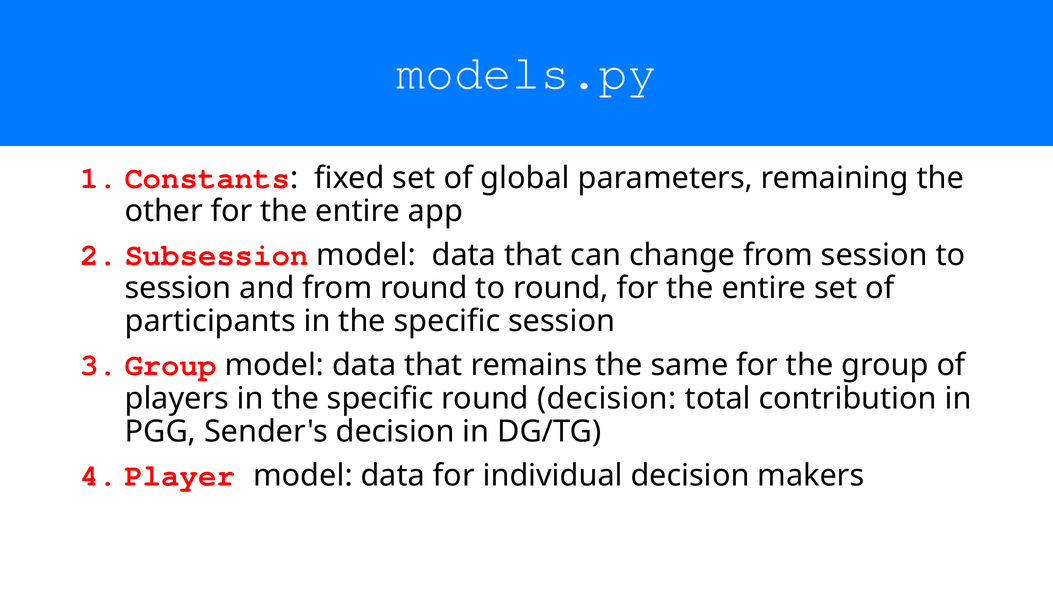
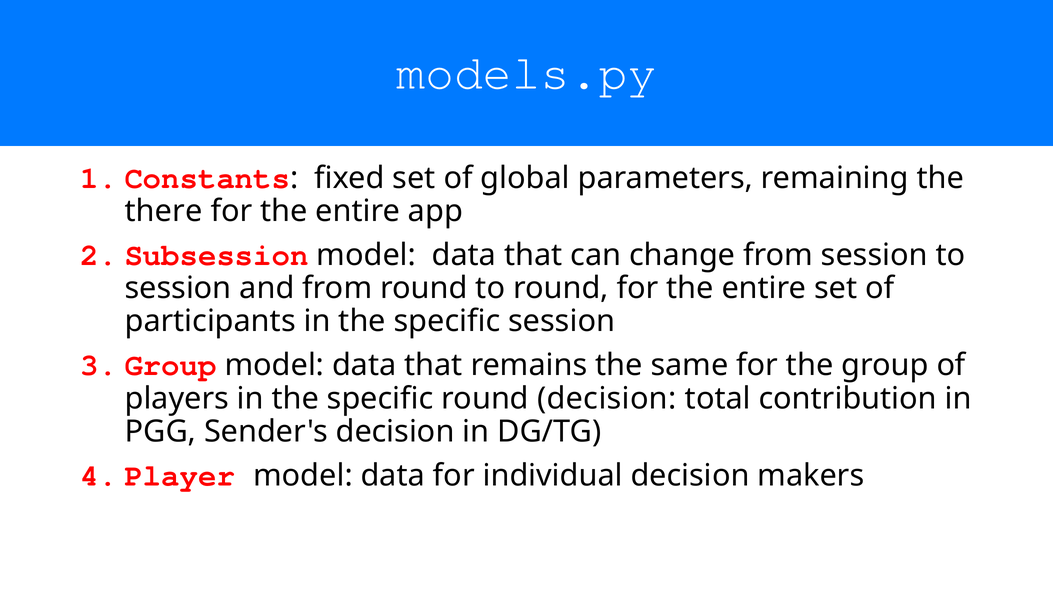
other: other -> there
